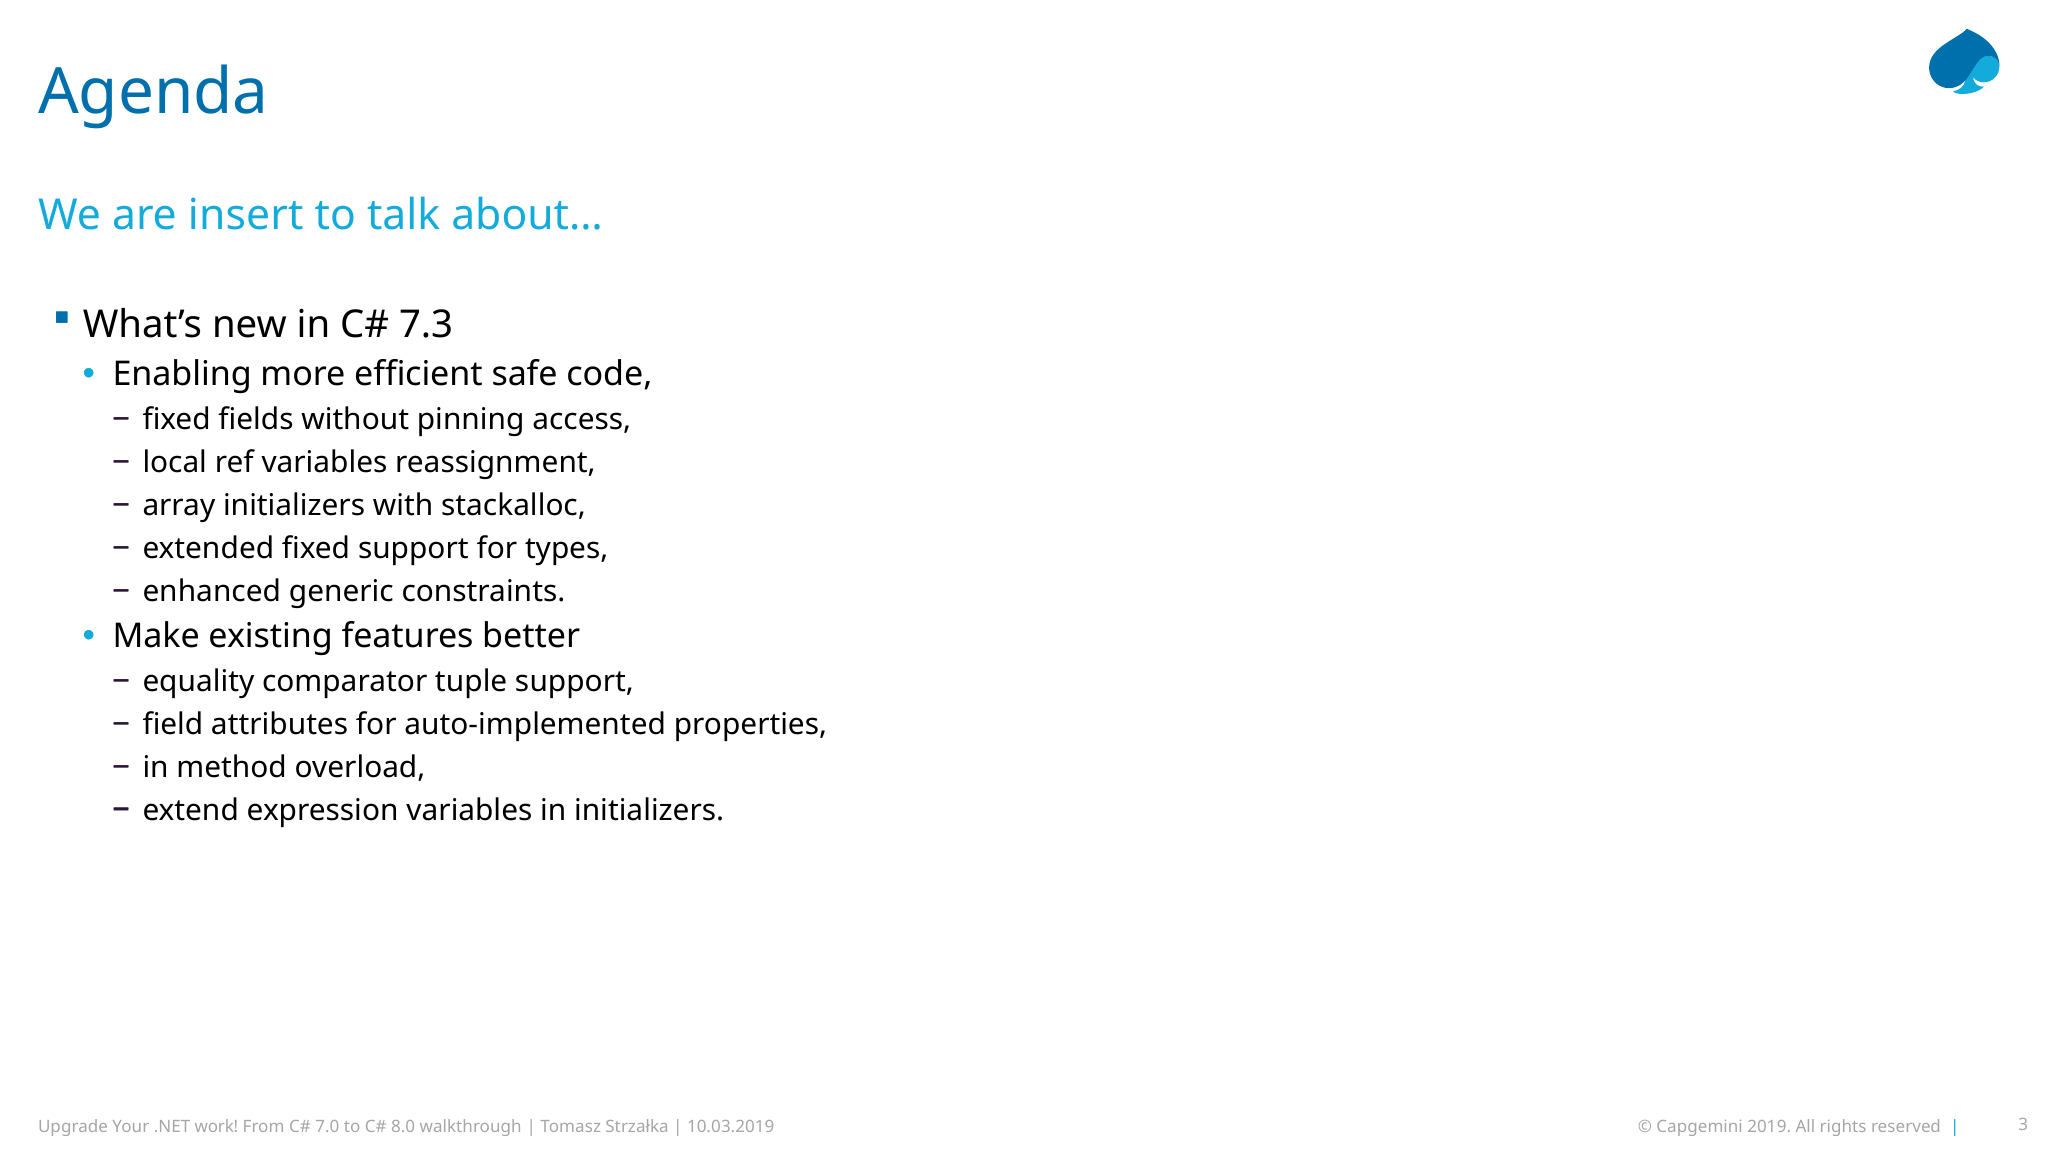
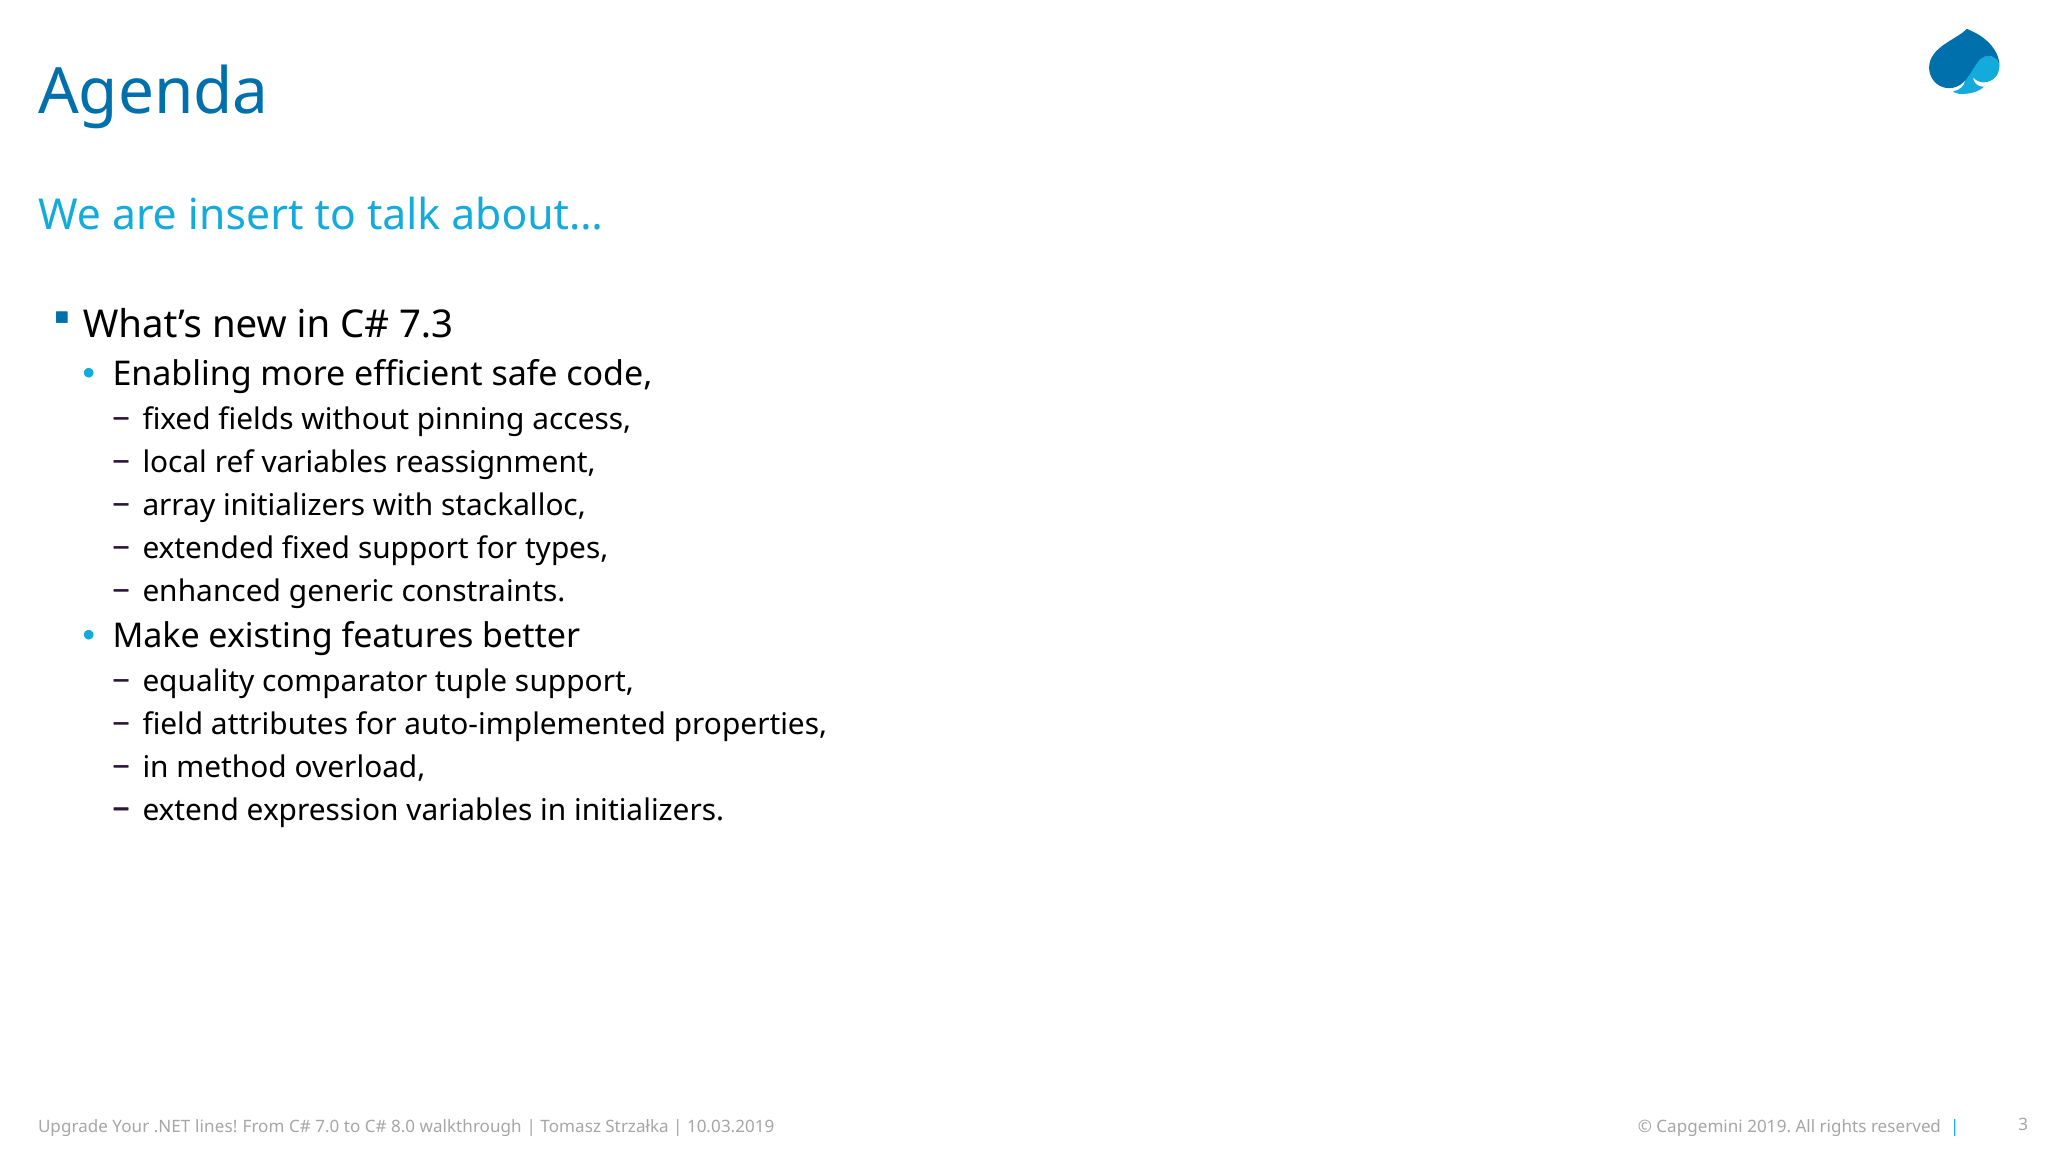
work: work -> lines
